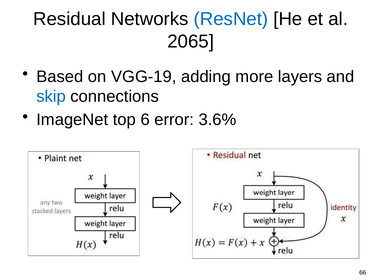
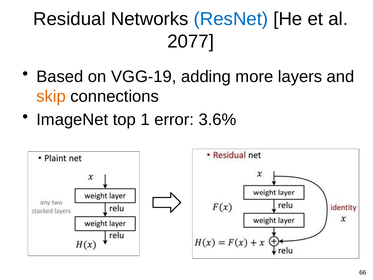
2065: 2065 -> 2077
skip colour: blue -> orange
6: 6 -> 1
